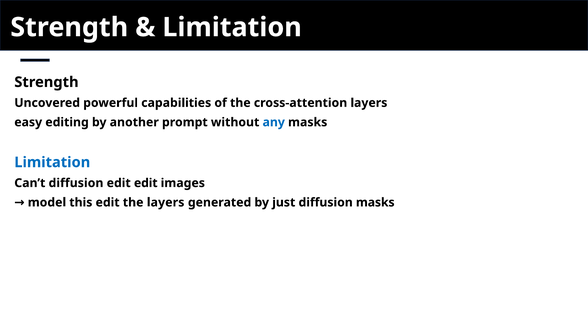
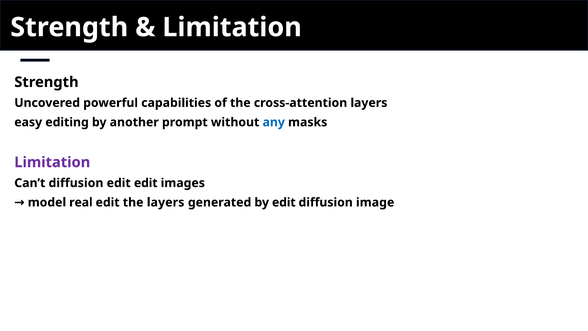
Limitation at (52, 162) colour: blue -> purple
this: this -> real
by just: just -> edit
diffusion masks: masks -> image
